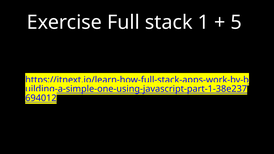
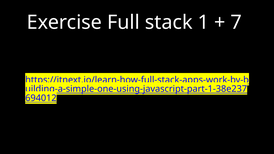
5: 5 -> 7
